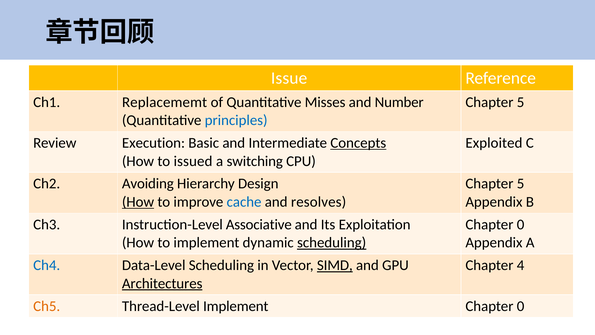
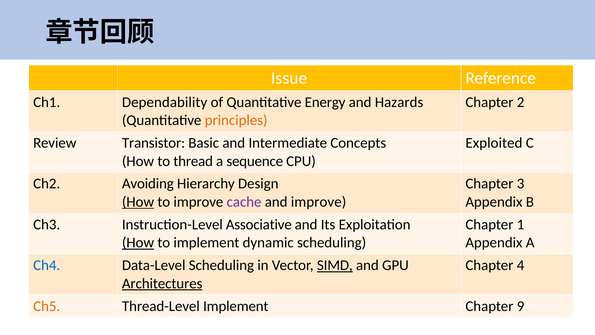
Replacememt: Replacememt -> Dependability
Misses: Misses -> Energy
Number: Number -> Hazards
5 at (521, 102): 5 -> 2
principles colour: blue -> orange
Execution: Execution -> Transistor
Concepts underline: present -> none
issued: issued -> thread
switching: switching -> sequence
5 at (521, 184): 5 -> 3
cache colour: blue -> purple
and resolves: resolves -> improve
0 at (521, 224): 0 -> 1
How at (138, 242) underline: none -> present
scheduling at (332, 242) underline: present -> none
0 at (521, 306): 0 -> 9
